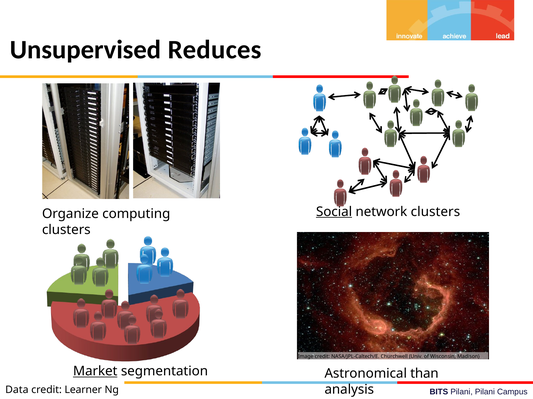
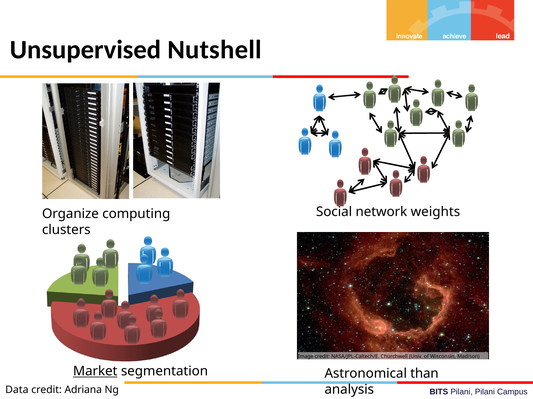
Reduces: Reduces -> Nutshell
Social underline: present -> none
network clusters: clusters -> weights
Learner: Learner -> Adriana
